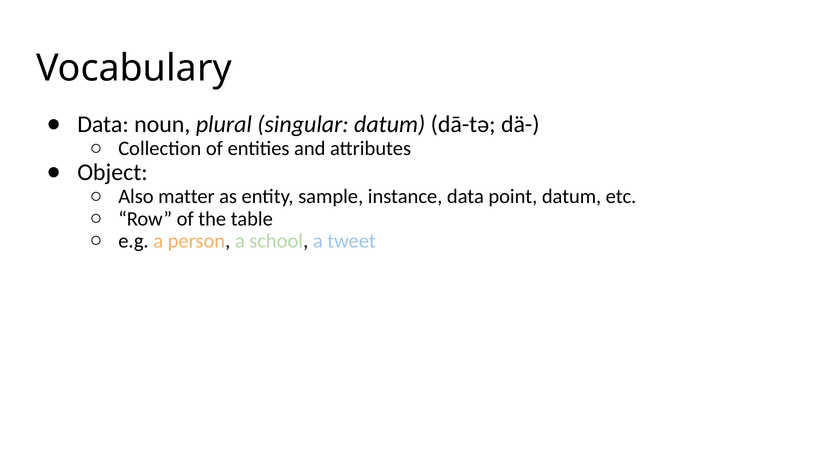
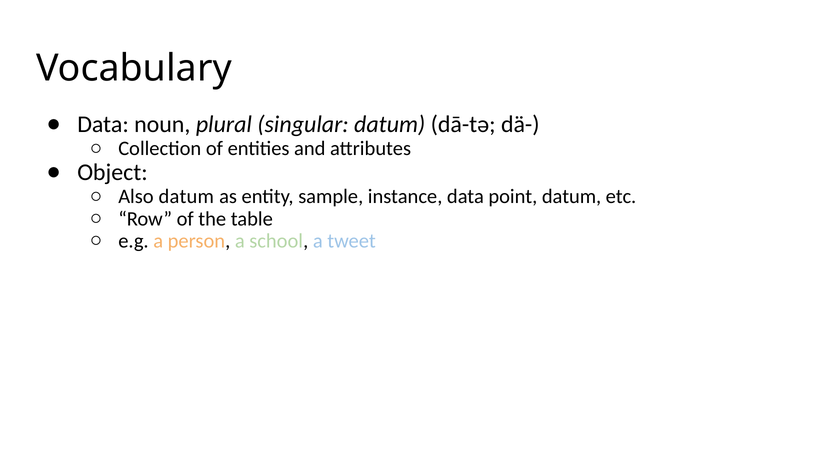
Also matter: matter -> datum
